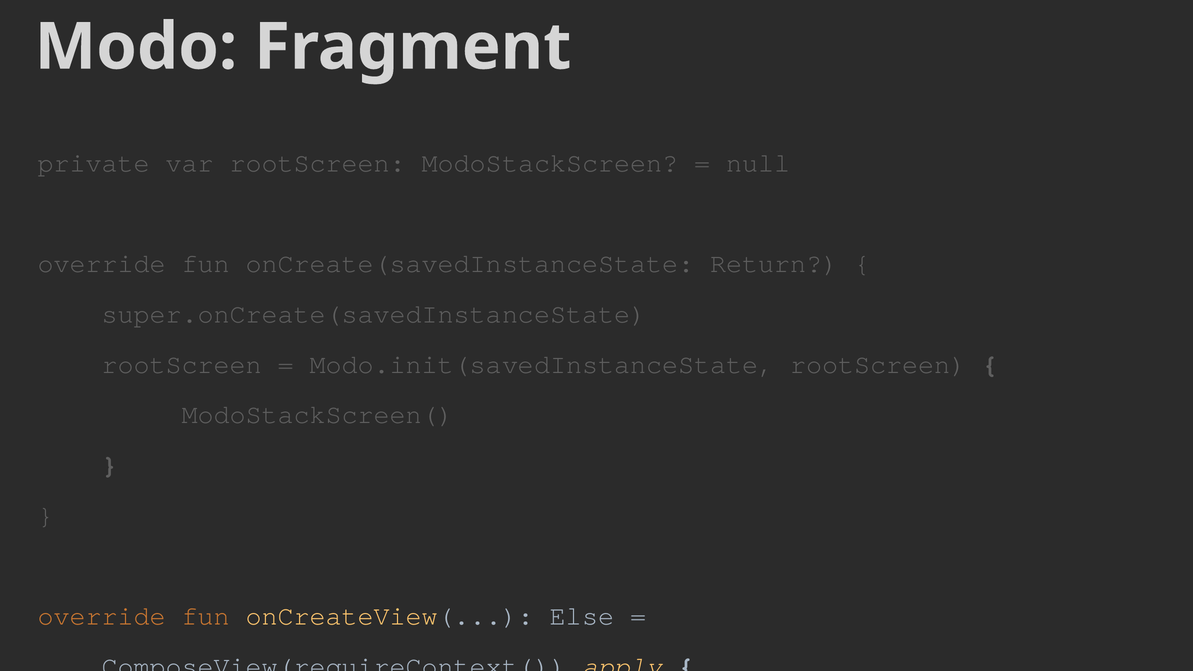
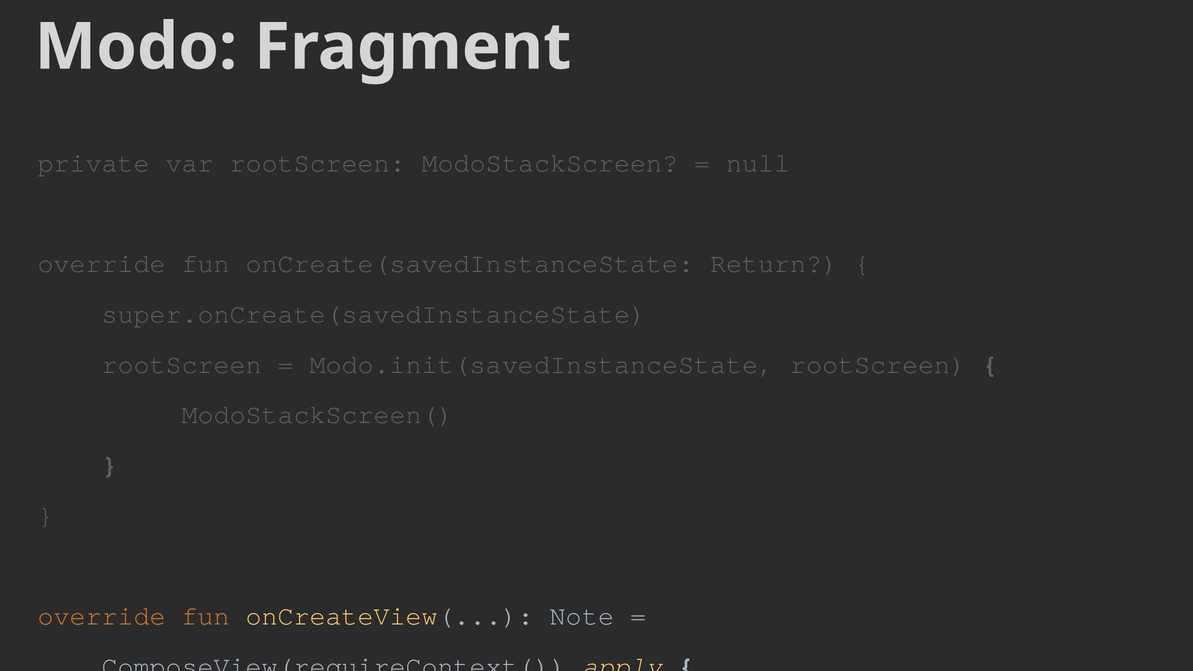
Else: Else -> Note
